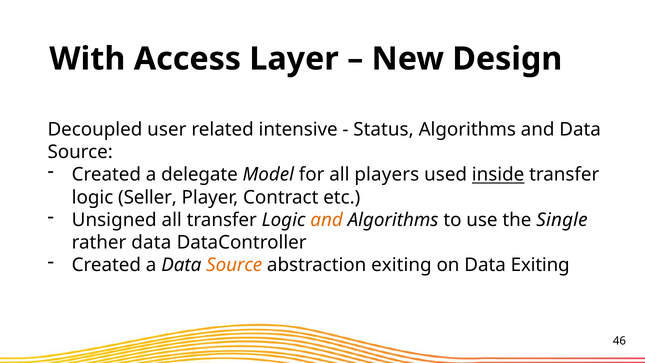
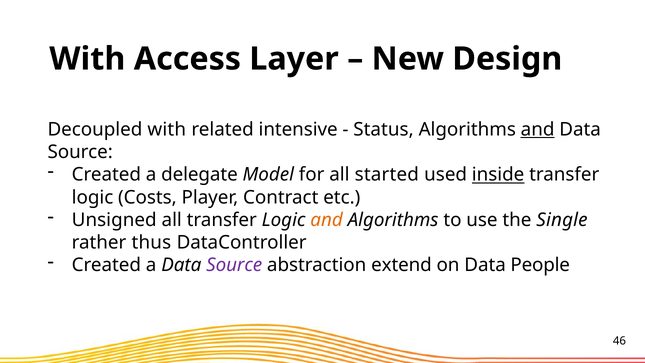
Decoupled user: user -> with
and at (538, 130) underline: none -> present
players: players -> started
Seller: Seller -> Costs
rather data: data -> thus
Source at (234, 265) colour: orange -> purple
abstraction exiting: exiting -> extend
Data Exiting: Exiting -> People
